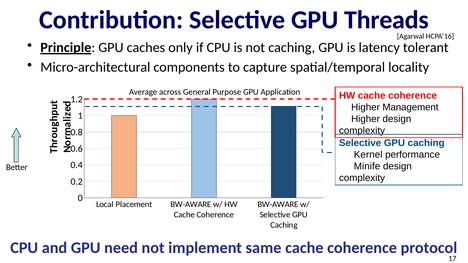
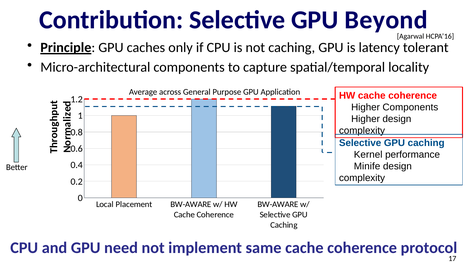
Threads: Threads -> Beyond
✔Higher Management: Management -> Components
